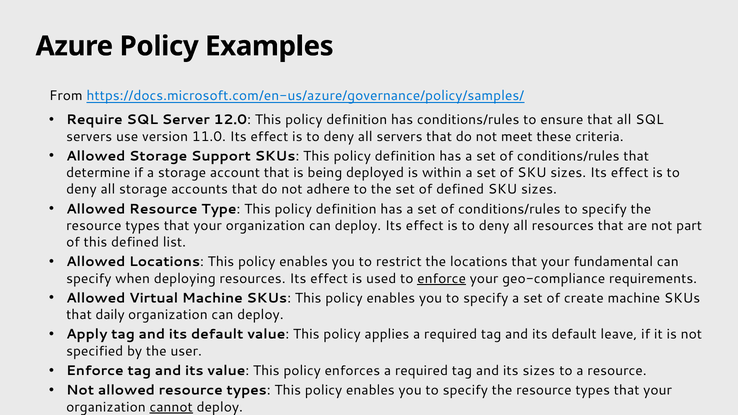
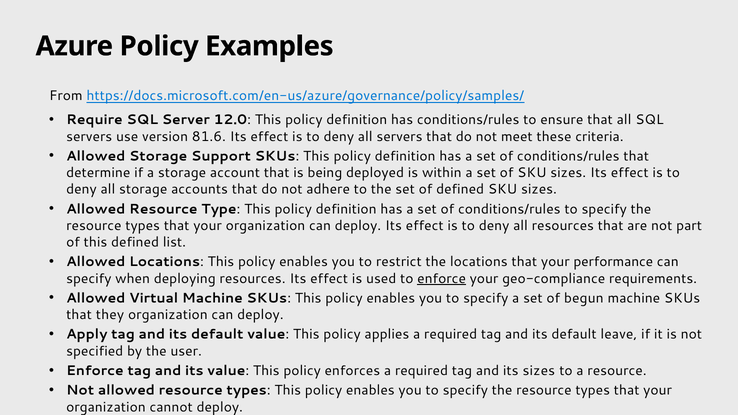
11.0: 11.0 -> 81.6
fundamental: fundamental -> performance
create: create -> begun
daily: daily -> they
cannot underline: present -> none
